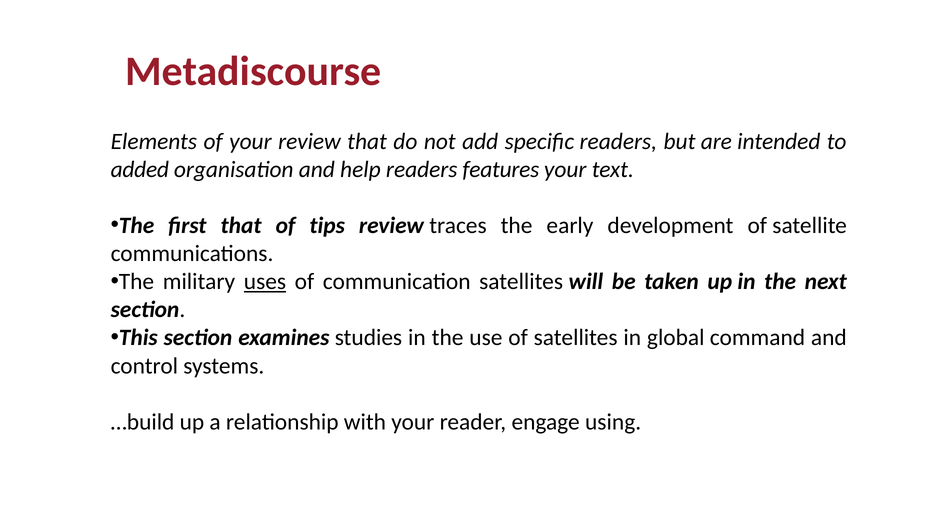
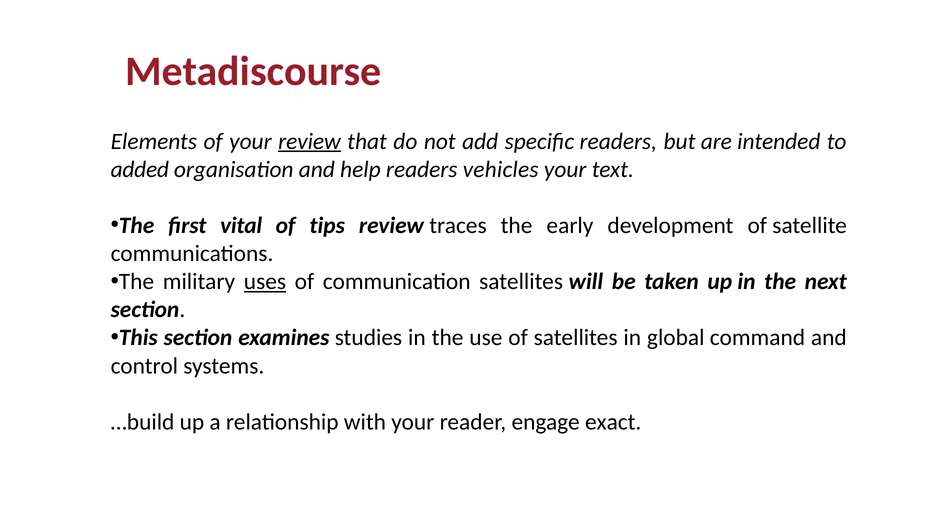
review at (310, 141) underline: none -> present
features: features -> vehicles
first that: that -> vital
using: using -> exact
